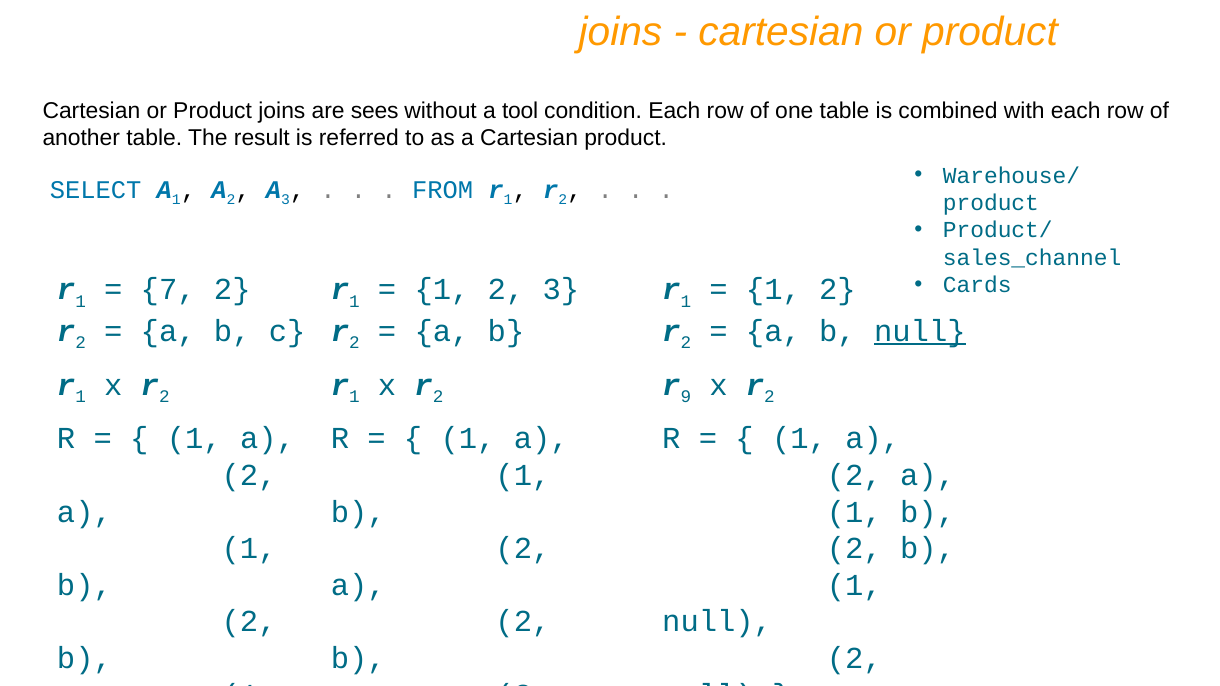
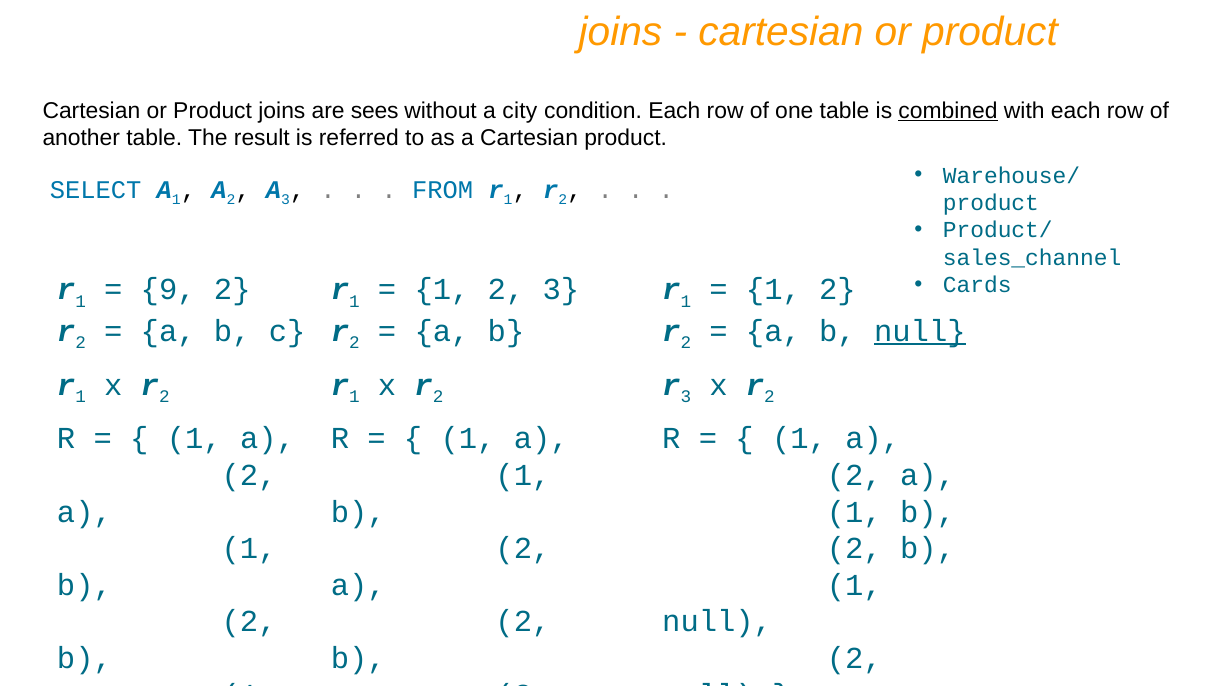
tool: tool -> city
combined underline: none -> present
7: 7 -> 9
r 9: 9 -> 3
